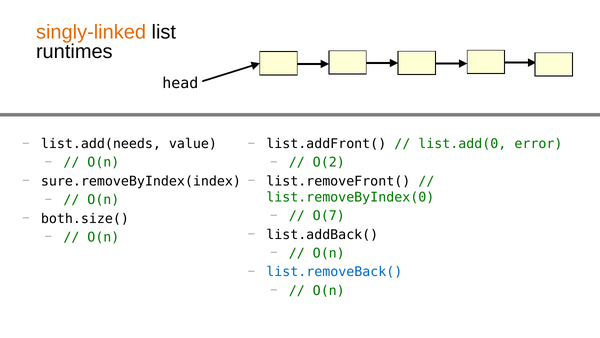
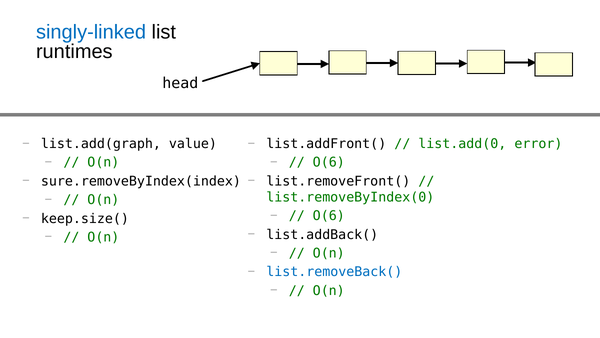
singly-linked colour: orange -> blue
list.add(needs: list.add(needs -> list.add(graph
O(2 at (329, 162): O(2 -> O(6
O(7 at (329, 216): O(7 -> O(6
both.size(: both.size( -> keep.size(
